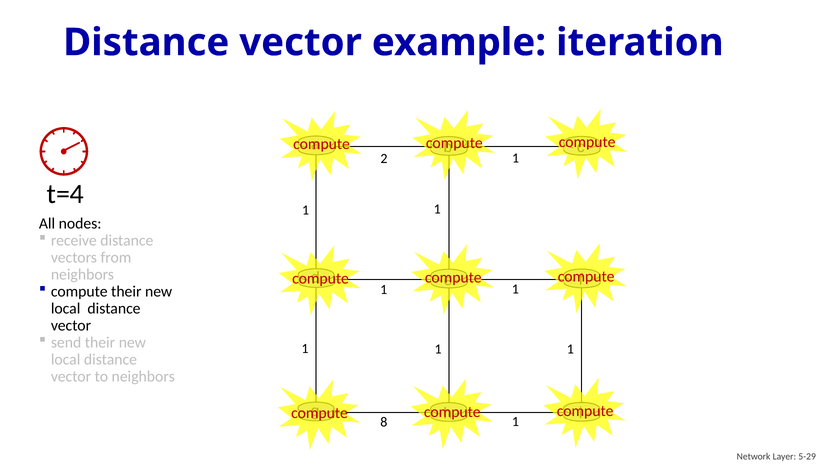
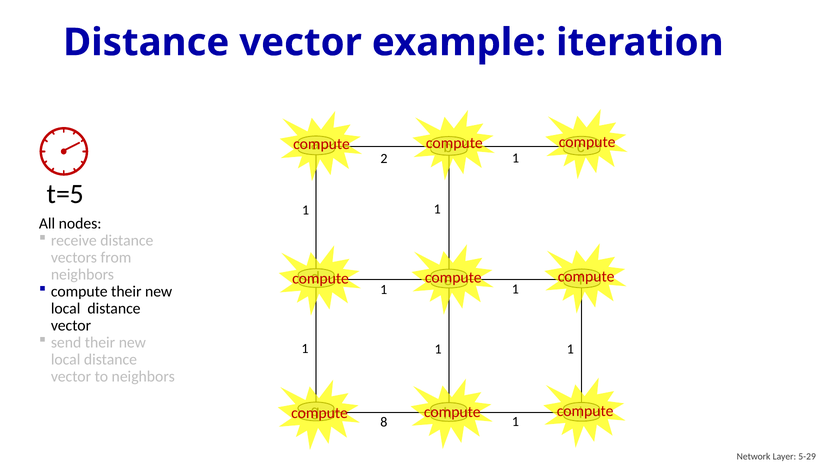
t=4: t=4 -> t=5
